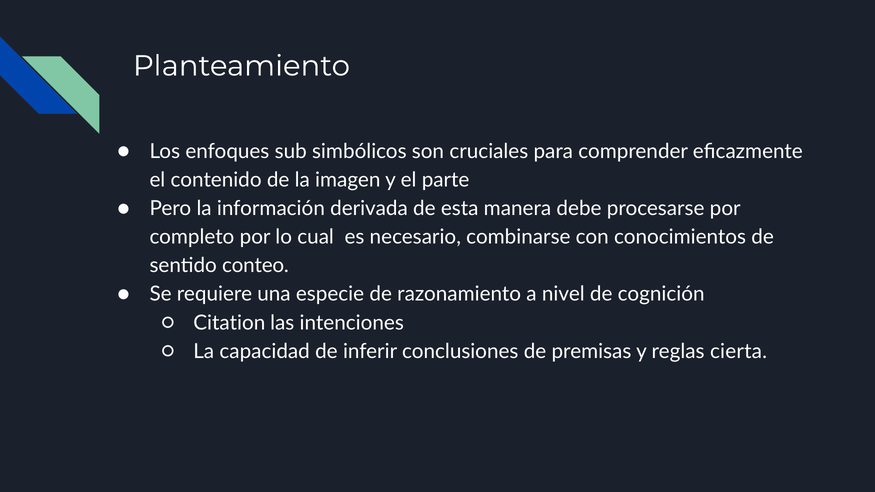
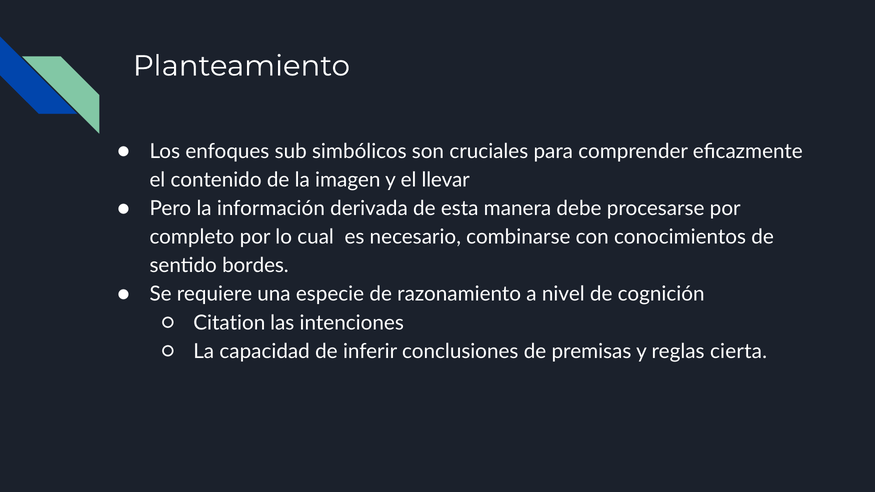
parte: parte -> llevar
conteo: conteo -> bordes
